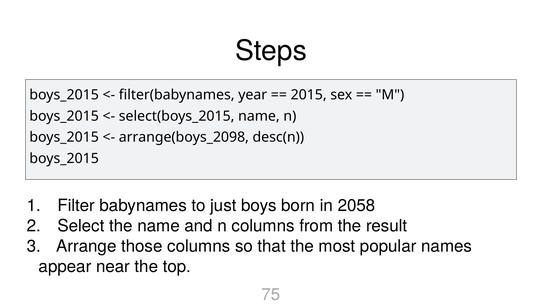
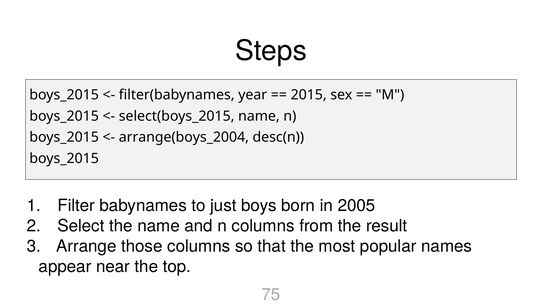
arrange(boys_2098: arrange(boys_2098 -> arrange(boys_2004
2058: 2058 -> 2005
